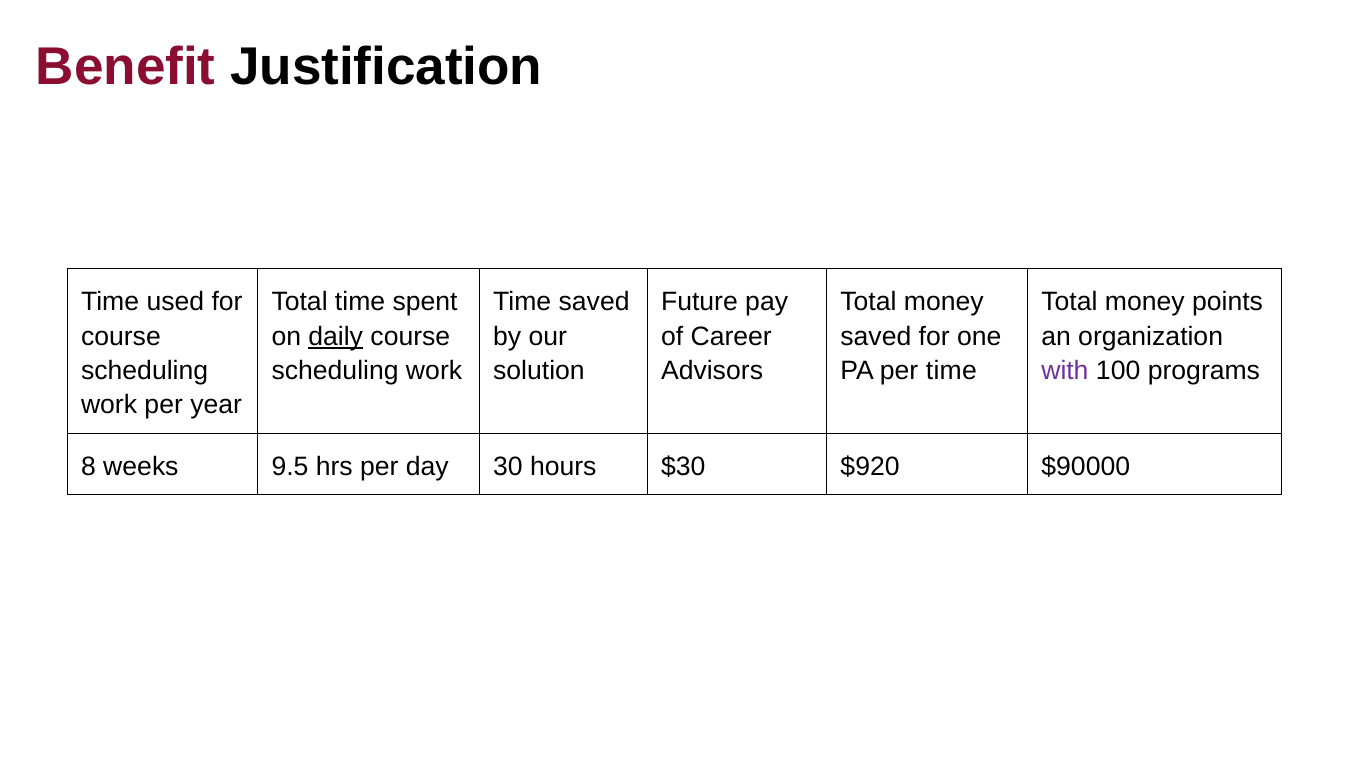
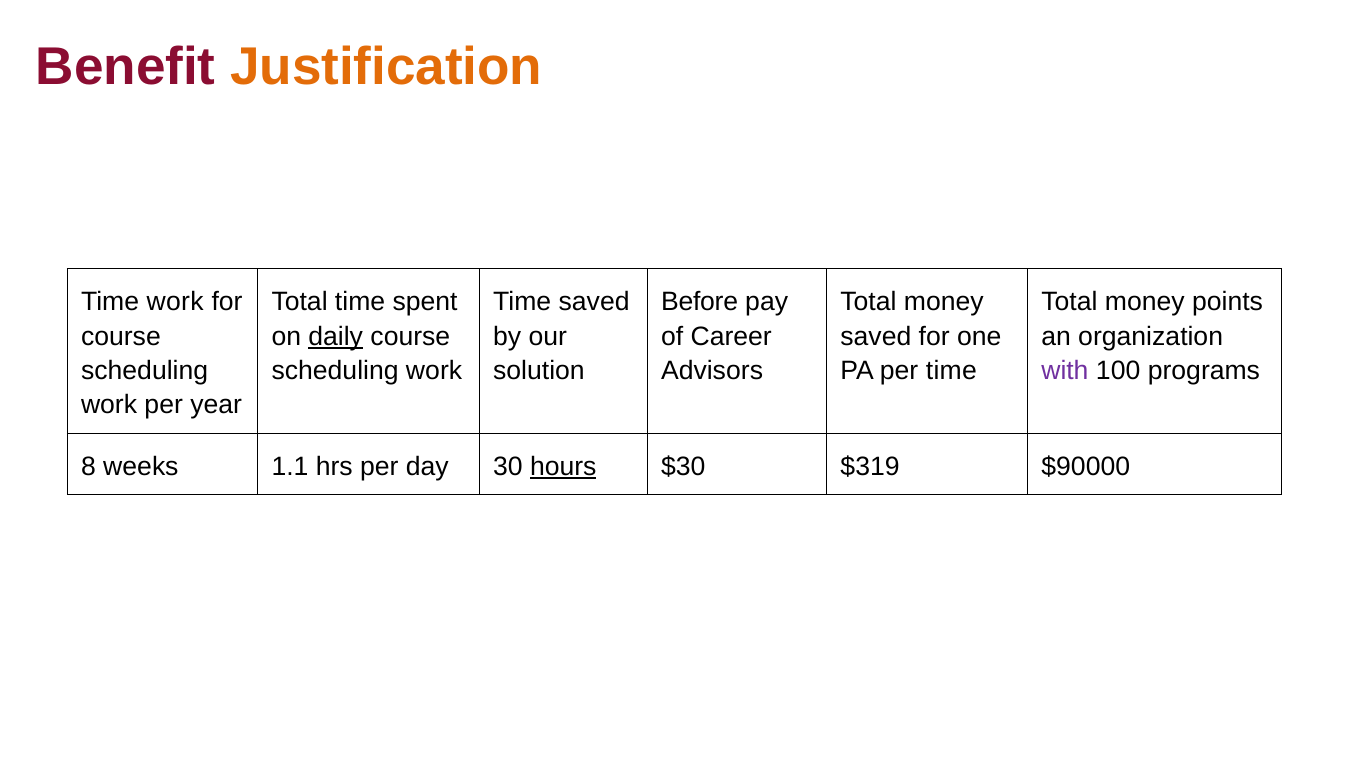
Justification colour: black -> orange
Time used: used -> work
Future: Future -> Before
9.5: 9.5 -> 1.1
hours underline: none -> present
$920: $920 -> $319
